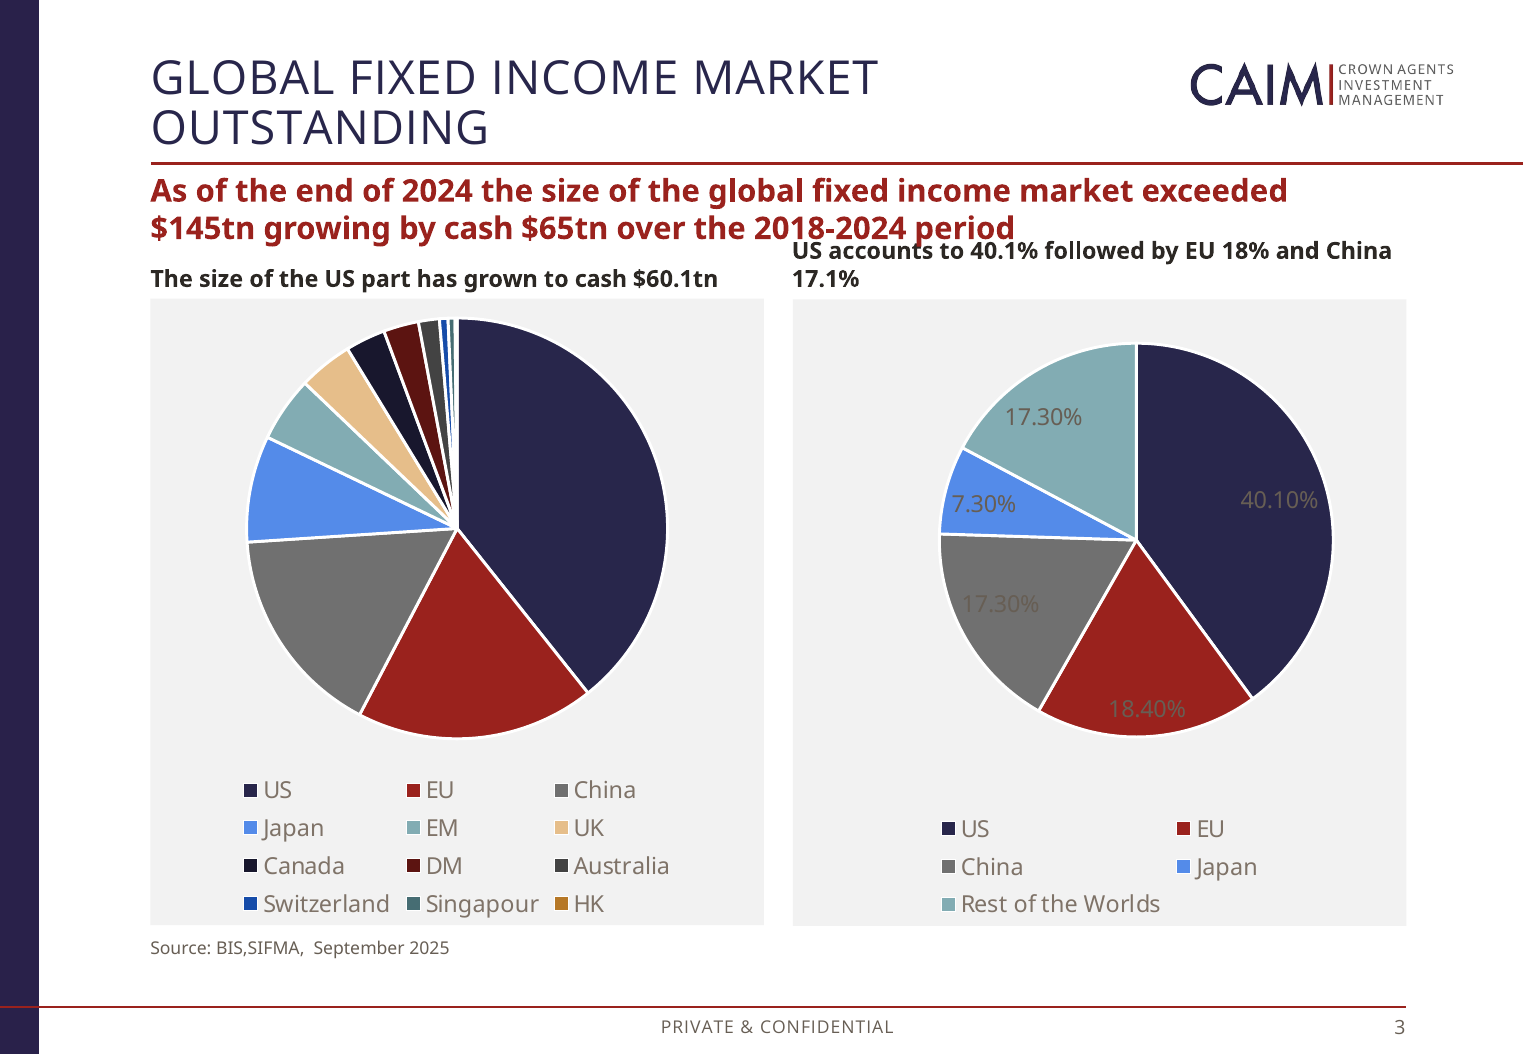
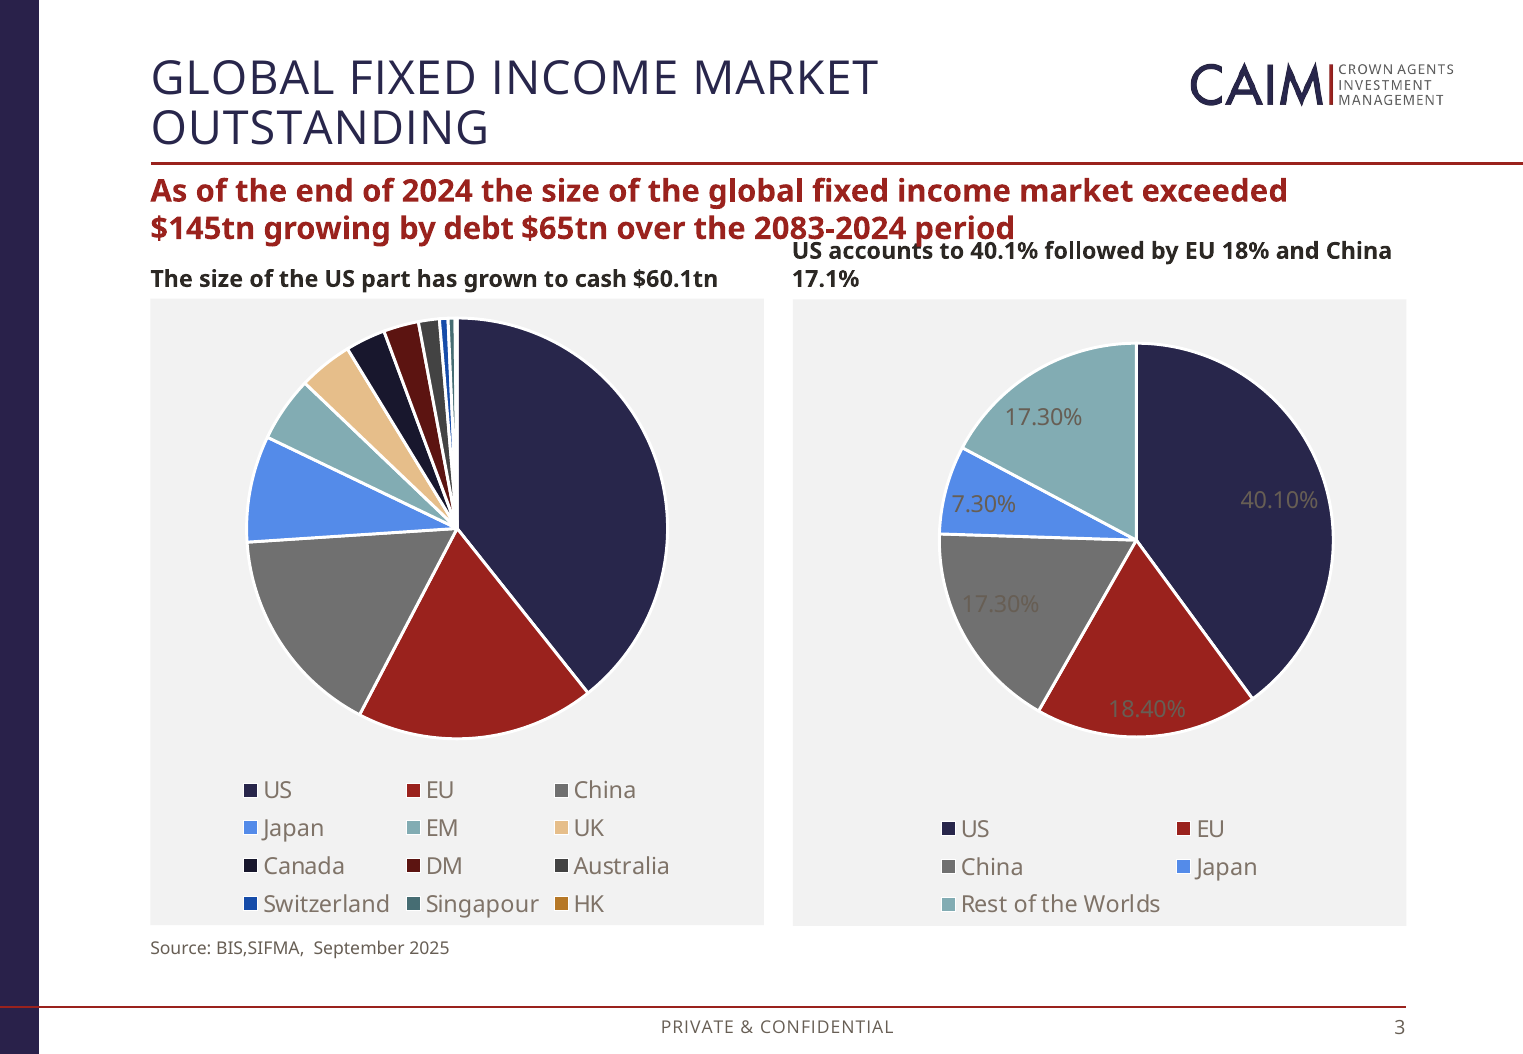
by cash: cash -> debt
2018-2024: 2018-2024 -> 2083-2024
